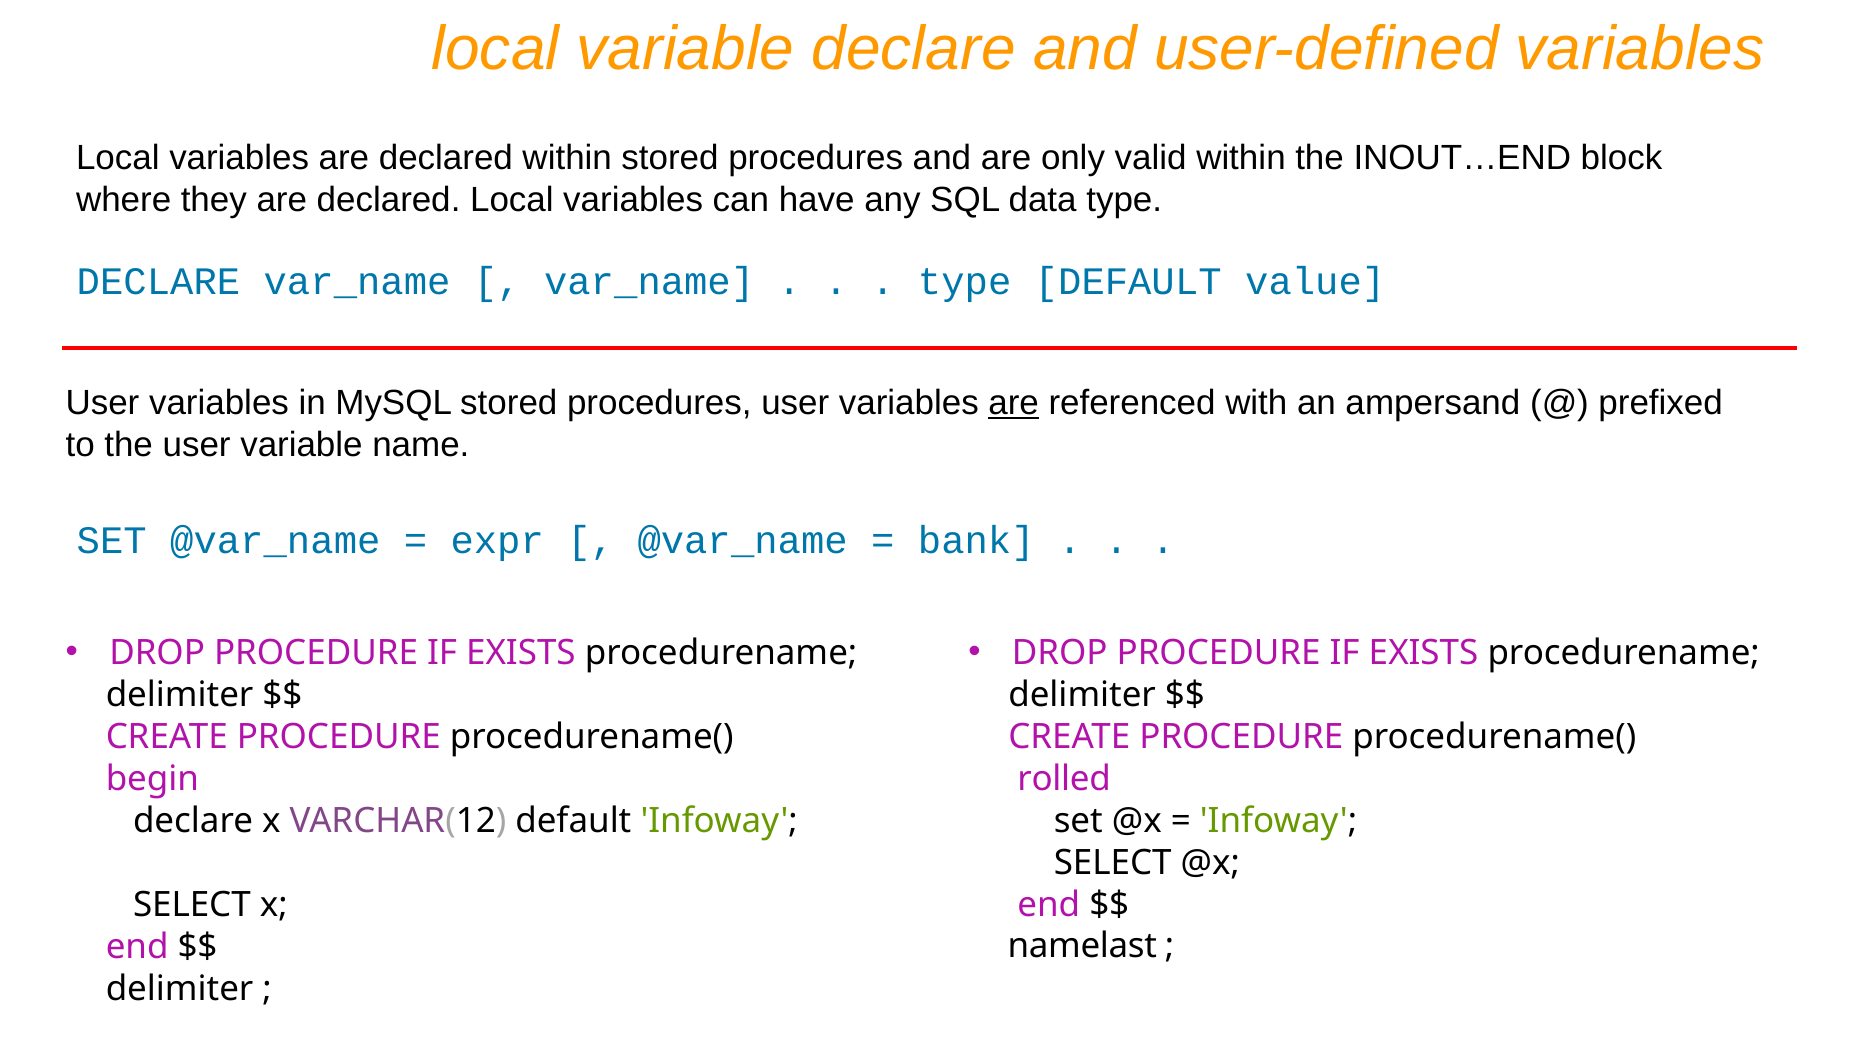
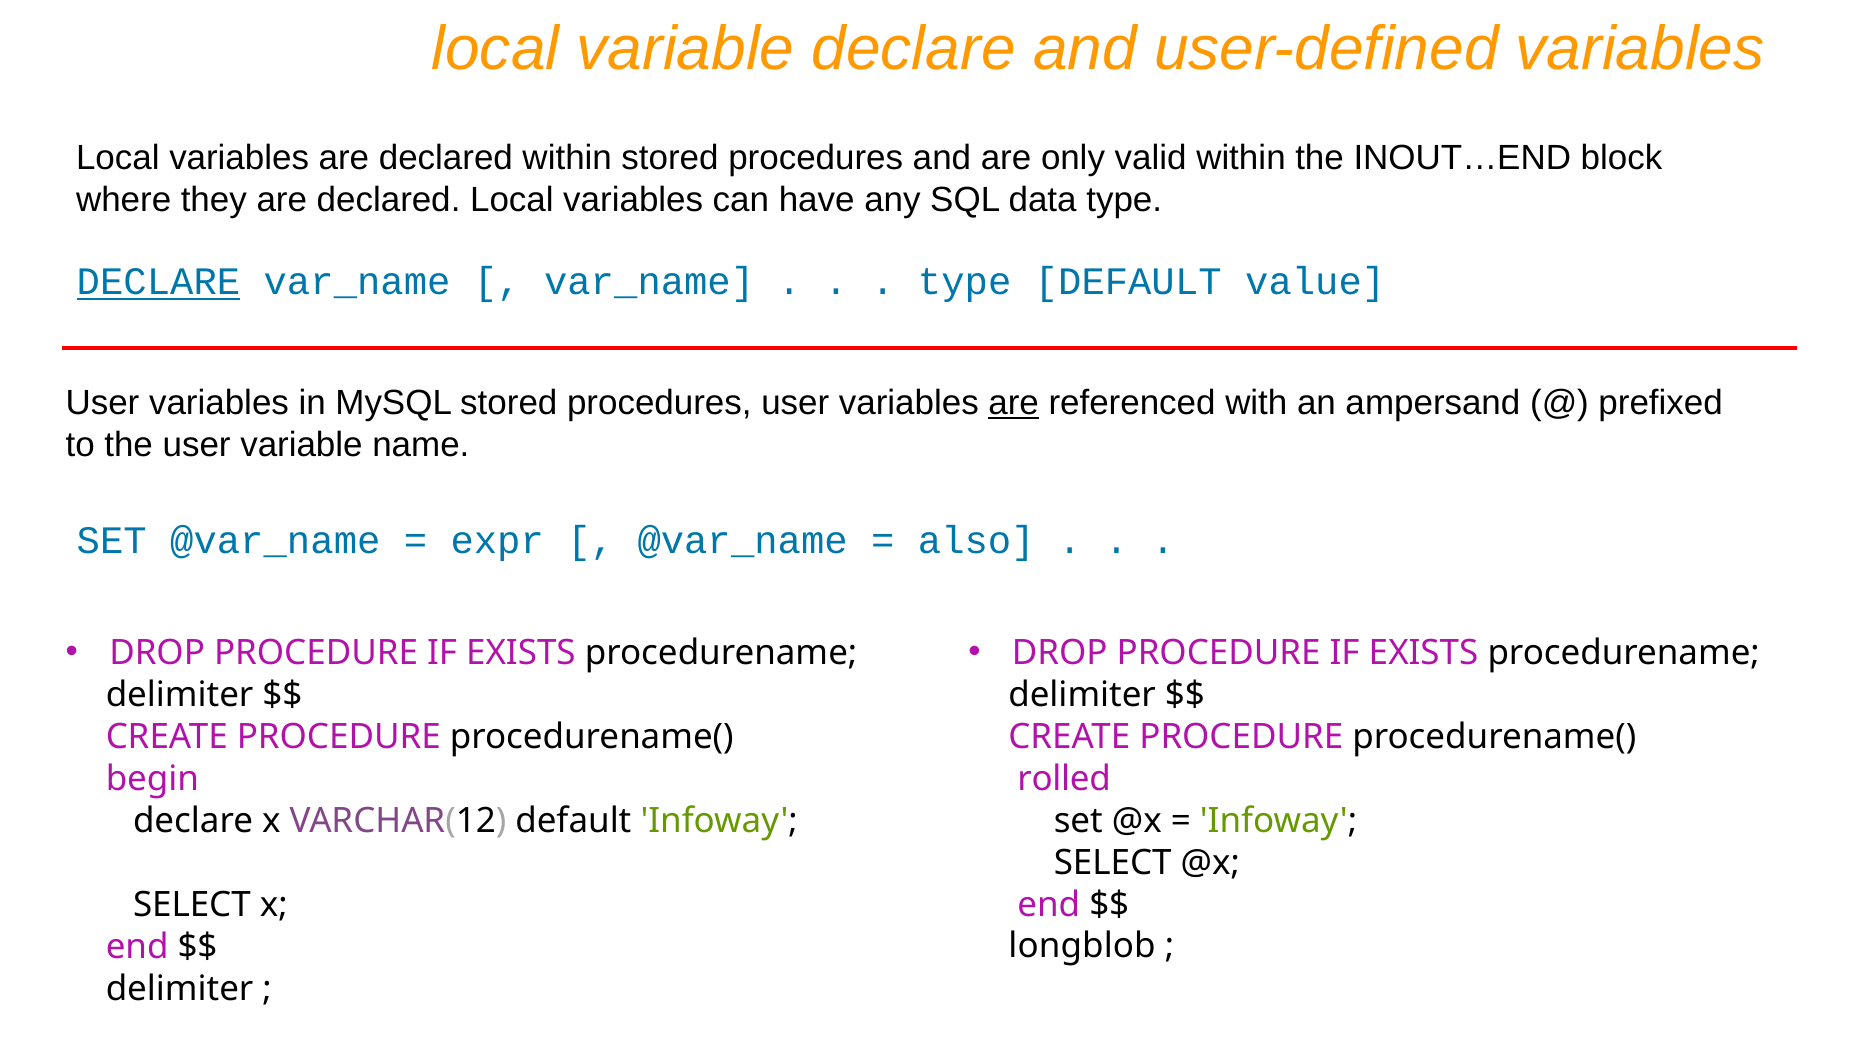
DECLARE at (158, 282) underline: none -> present
bank: bank -> also
namelast: namelast -> longblob
